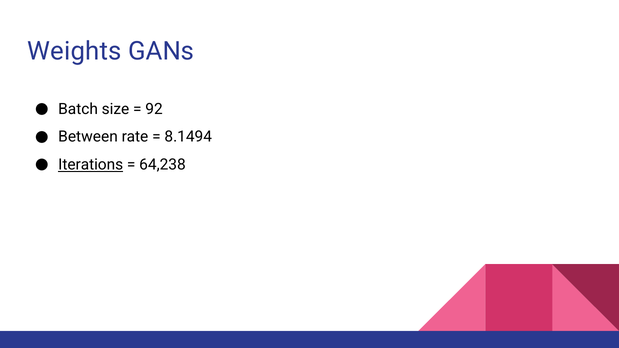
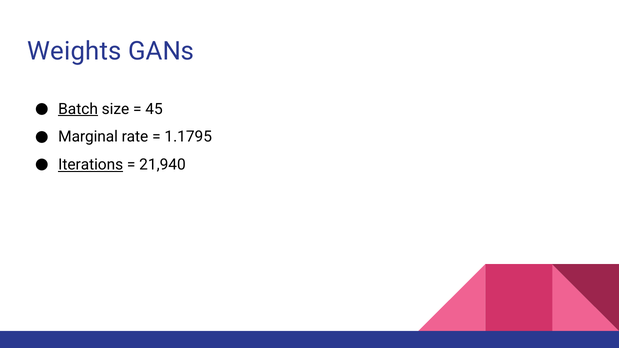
Batch underline: none -> present
92: 92 -> 45
Between: Between -> Marginal
8.1494: 8.1494 -> 1.1795
64,238: 64,238 -> 21,940
